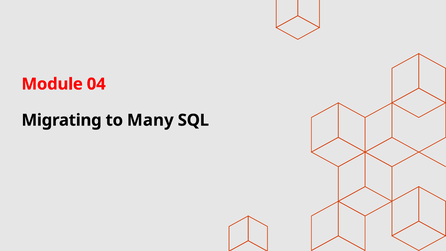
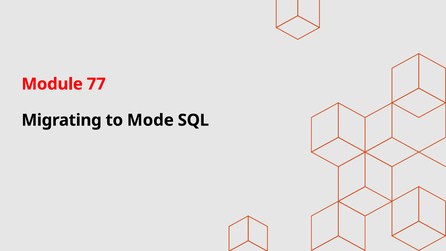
04: 04 -> 77
Many: Many -> Mode
